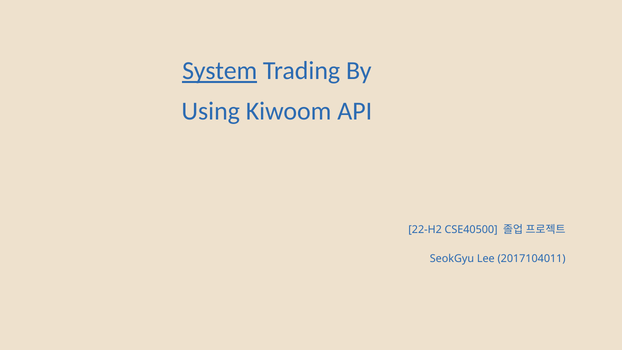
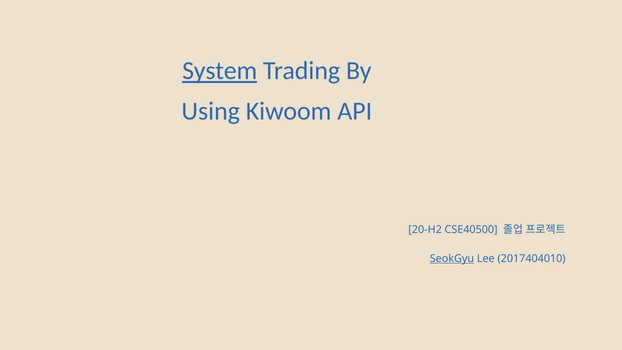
22-H2: 22-H2 -> 20-H2
SeokGyu underline: none -> present
2017104011: 2017104011 -> 2017404010
